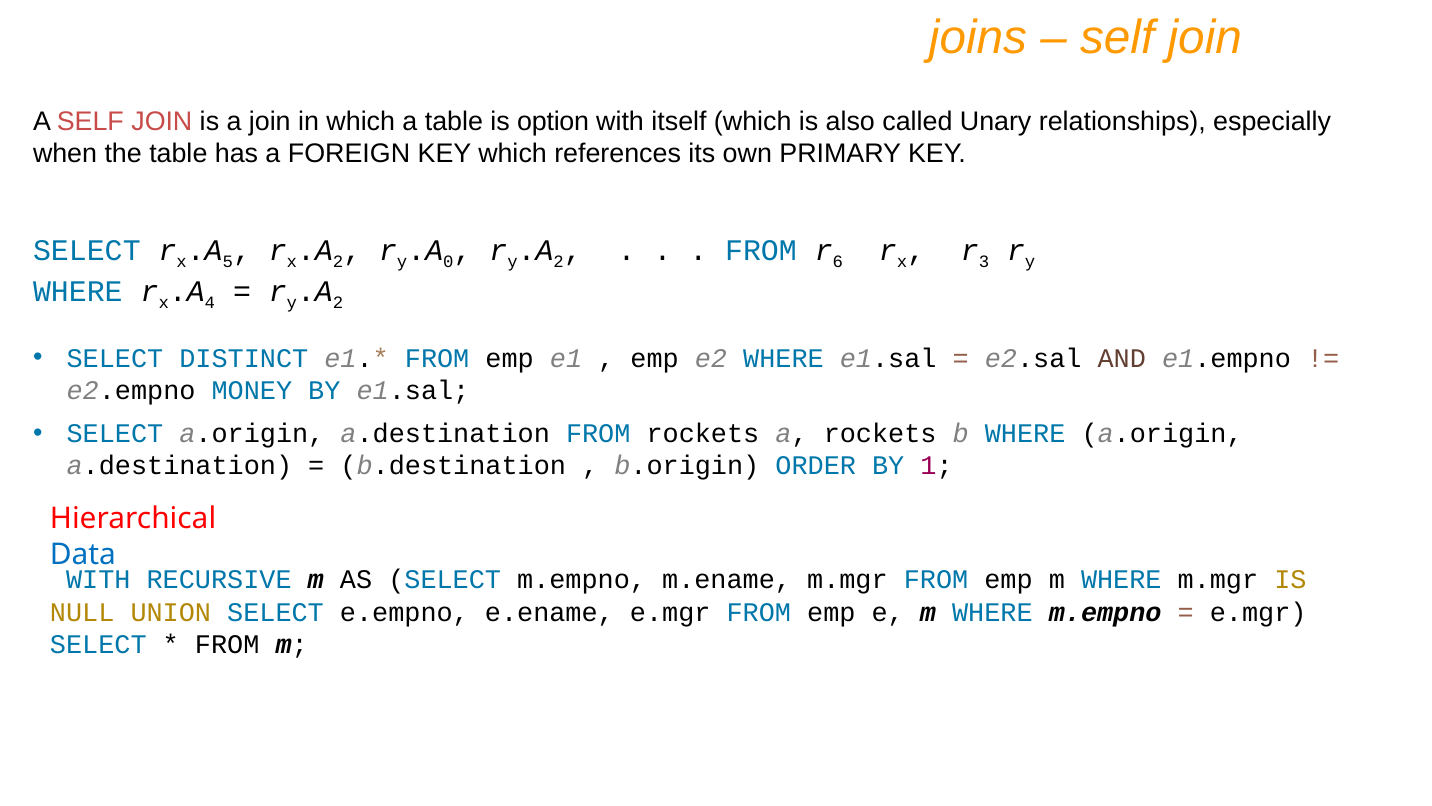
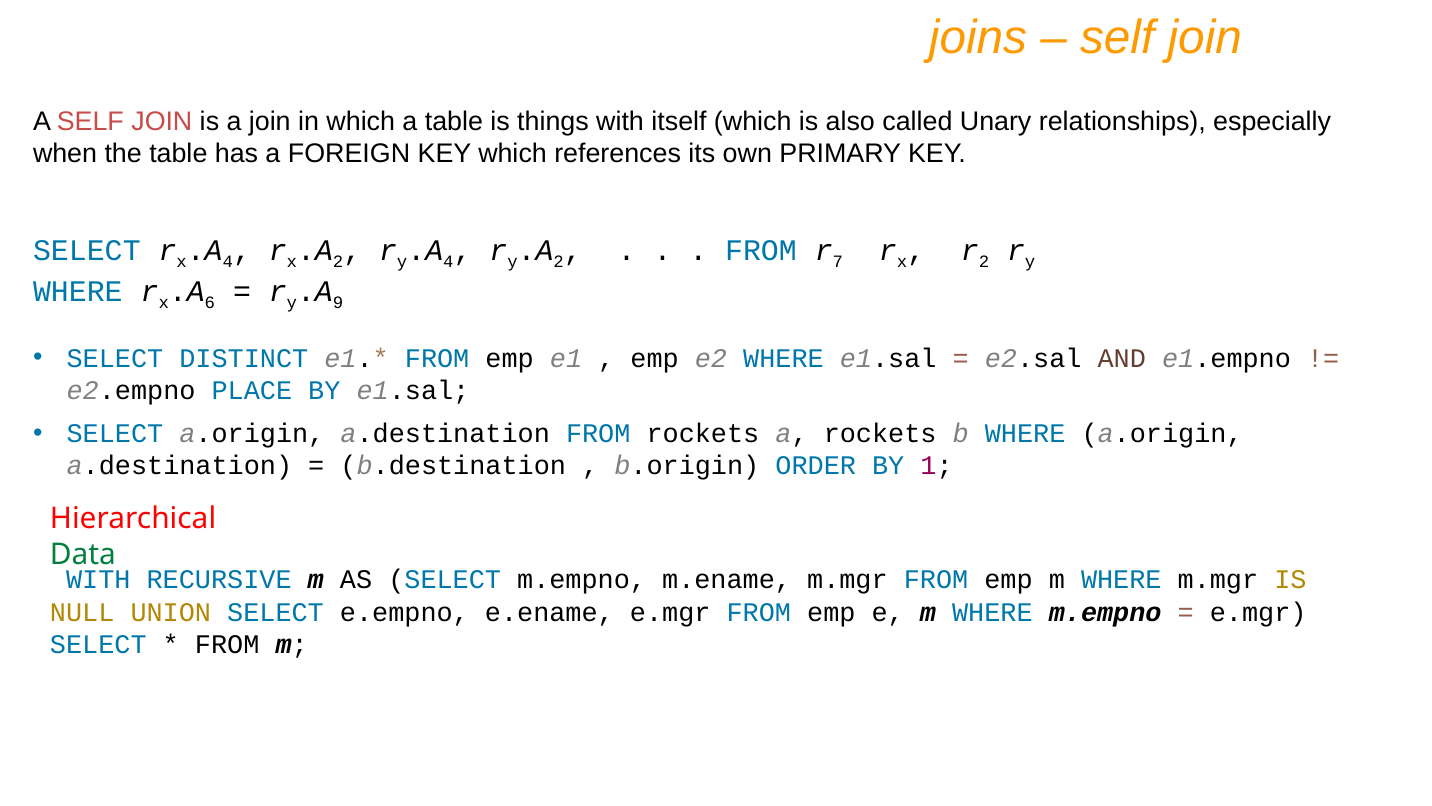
option: option -> things
5 at (228, 262): 5 -> 4
0 at (448, 262): 0 -> 4
6: 6 -> 7
3 at (984, 262): 3 -> 2
4: 4 -> 6
2 at (338, 303): 2 -> 9
MONEY: MONEY -> PLACE
Data colour: blue -> green
